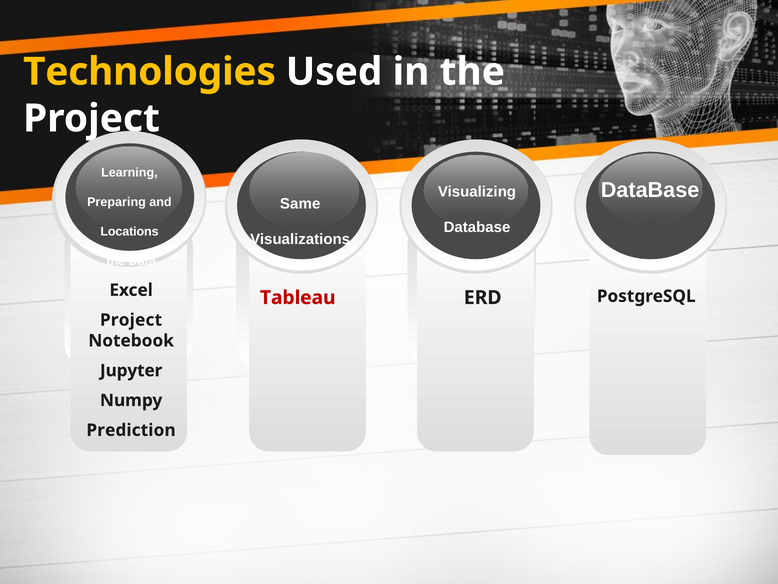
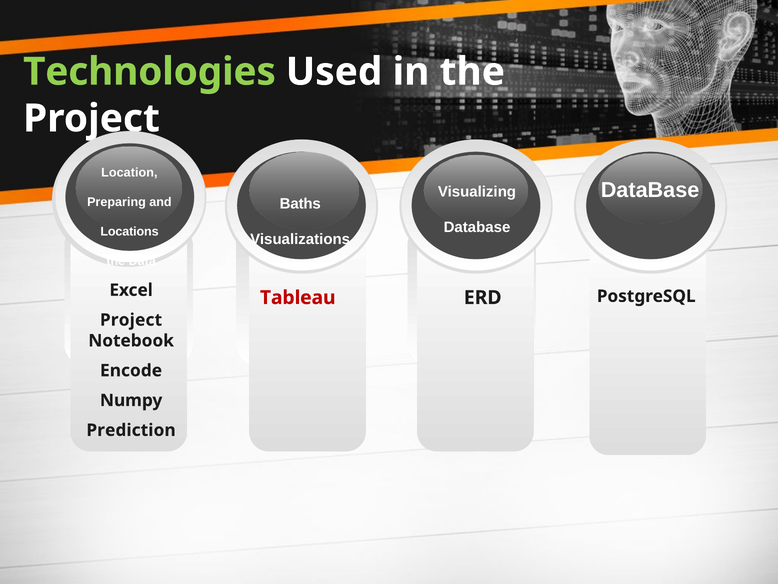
Technologies colour: yellow -> light green
Learning: Learning -> Location
Same: Same -> Baths
Jupyter: Jupyter -> Encode
